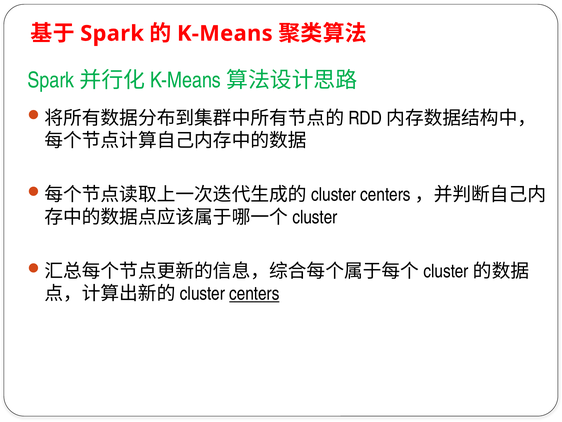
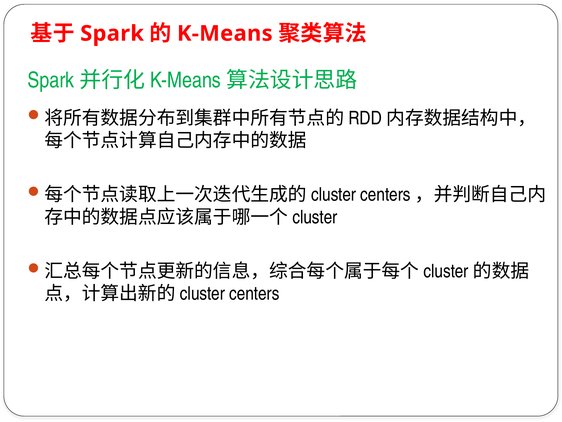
centers underline: present -> none
